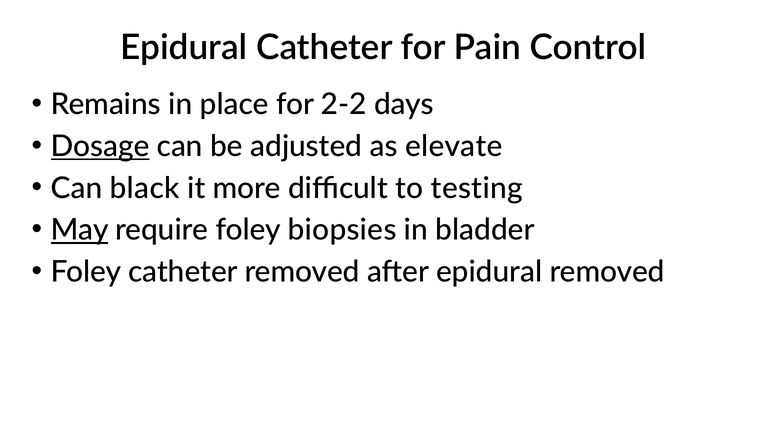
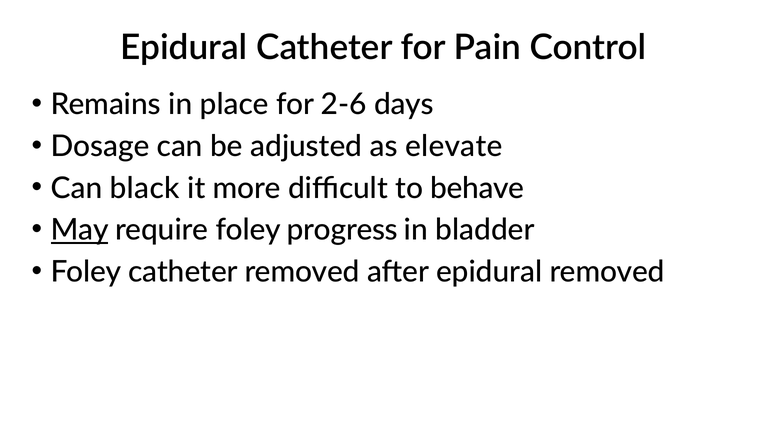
2-2: 2-2 -> 2-6
Dosage underline: present -> none
testing: testing -> behave
biopsies: biopsies -> progress
